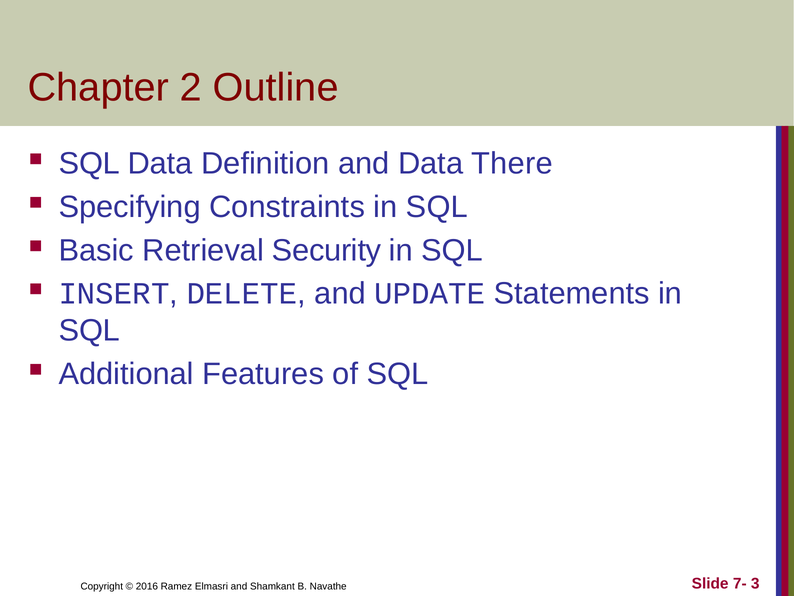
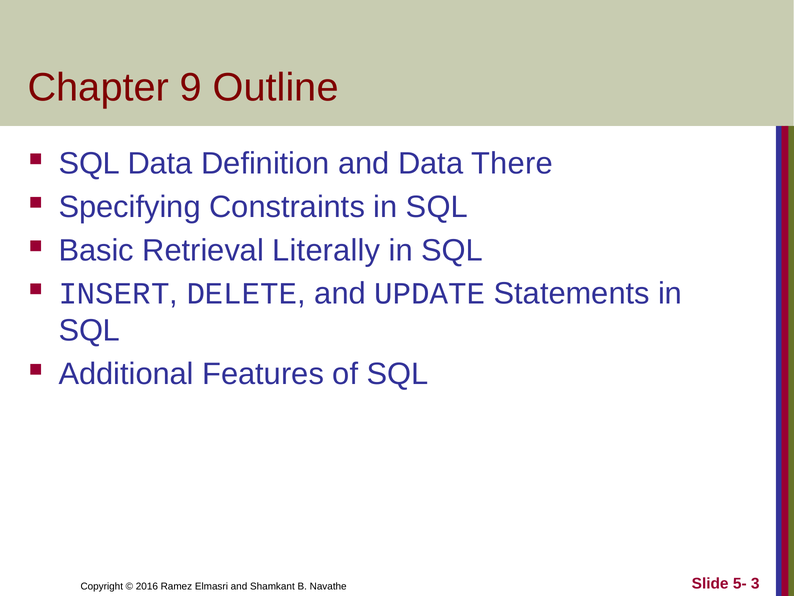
2: 2 -> 9
Security: Security -> Literally
7-: 7- -> 5-
